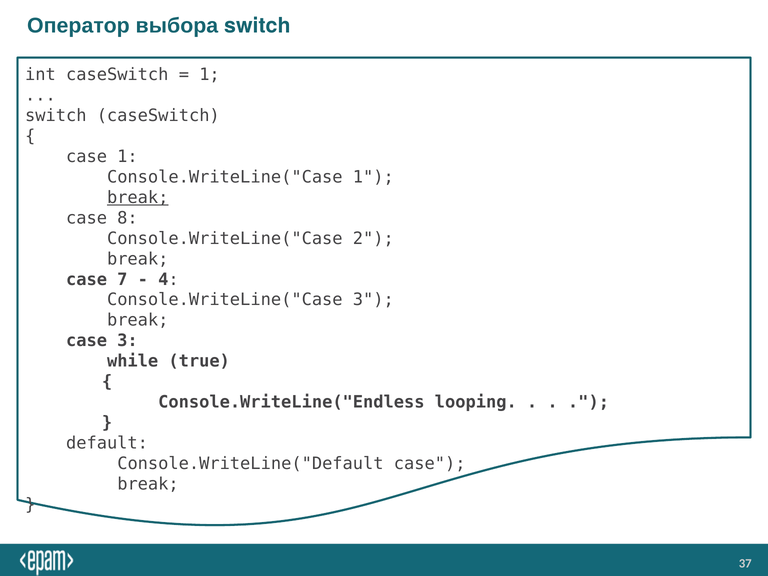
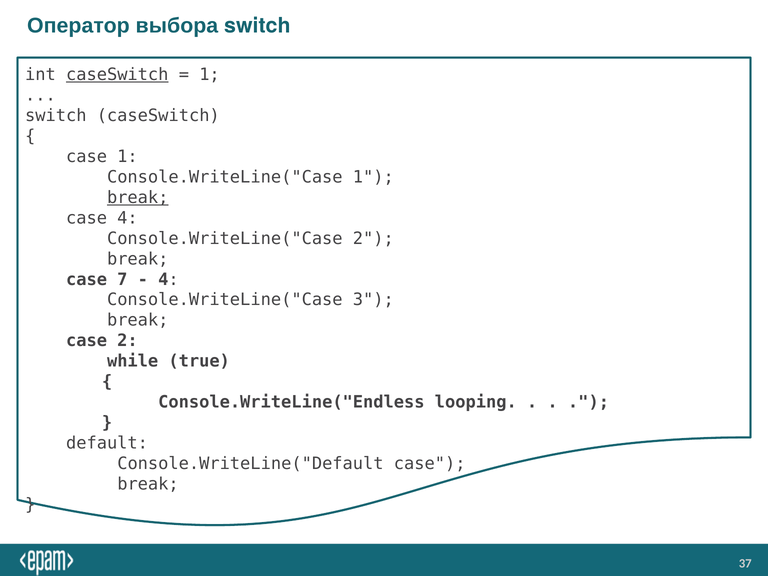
caseSwitch at (117, 75) underline: none -> present
case 8: 8 -> 4
case 3: 3 -> 2
